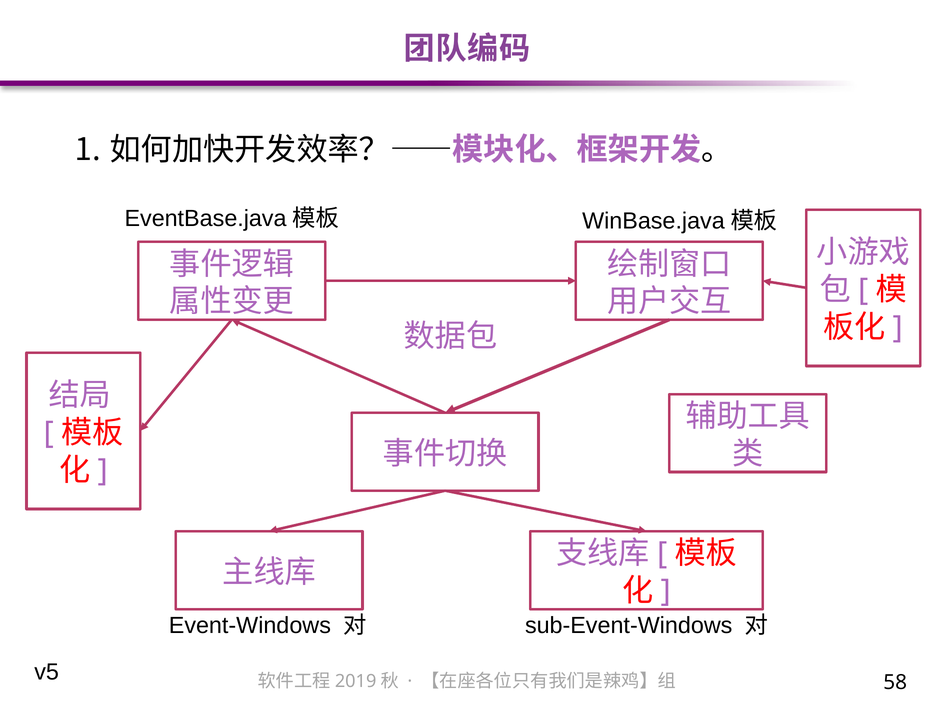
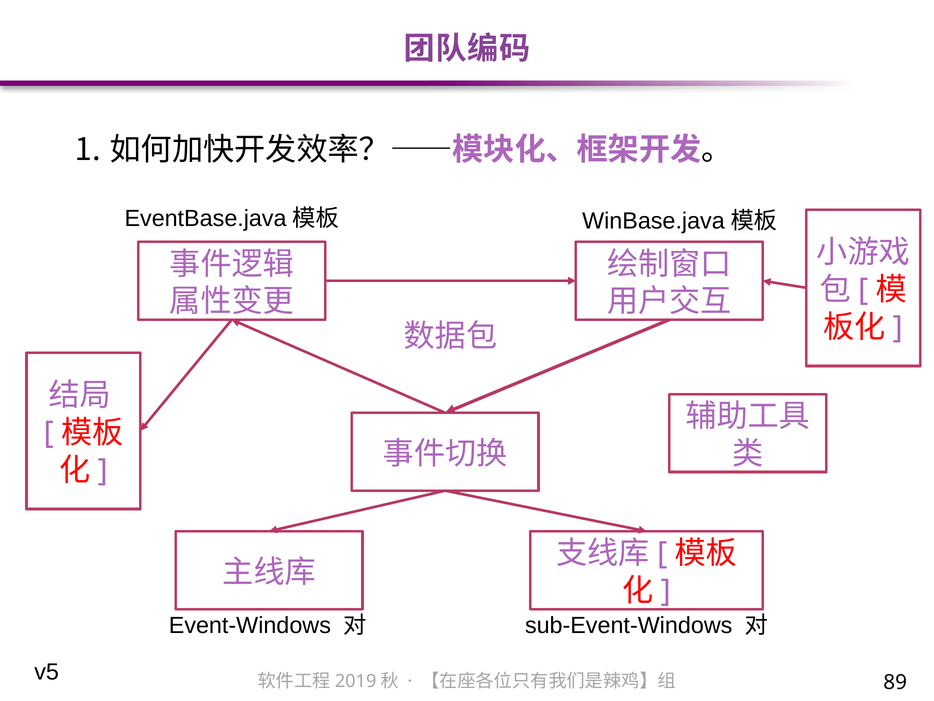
58: 58 -> 89
